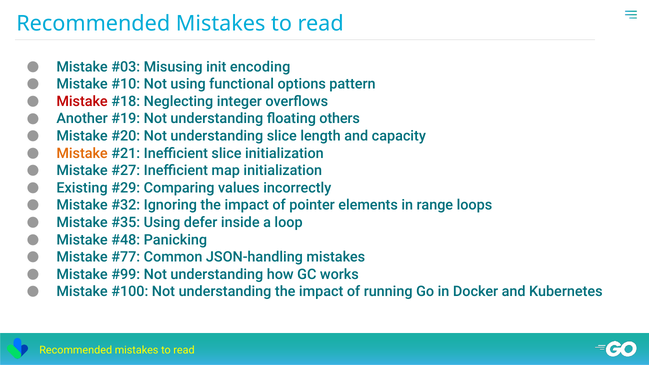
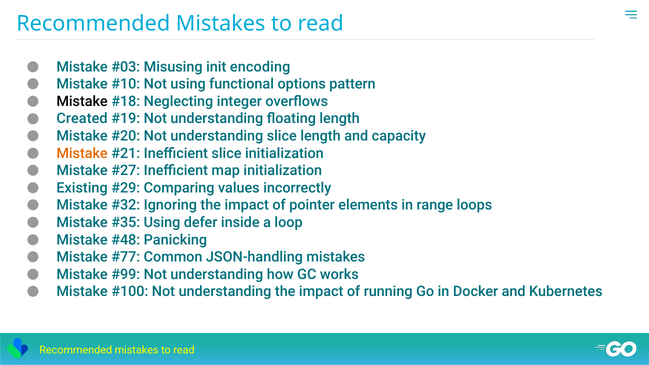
Mistake at (82, 101) colour: red -> black
Another: Another -> Created
floating others: others -> length
